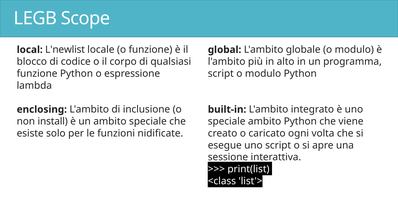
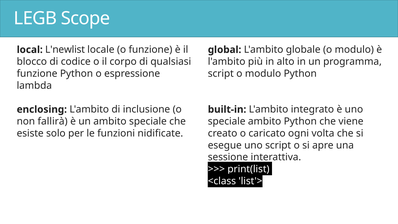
install: install -> fallirà
